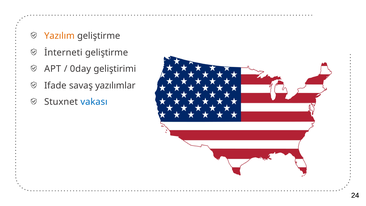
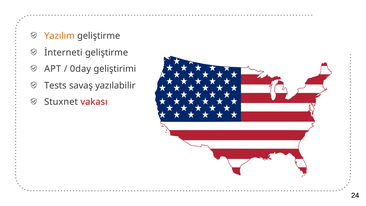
Ifade: Ifade -> Tests
yazılımlar: yazılımlar -> yazılabilir
vakası colour: blue -> red
